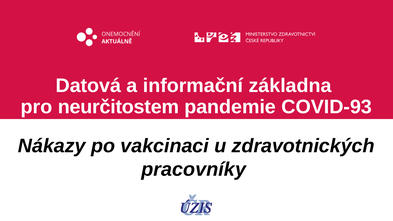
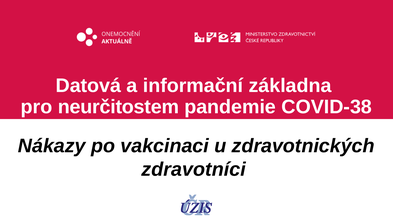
COVID-93: COVID-93 -> COVID-38
pracovníky: pracovníky -> zdravotníci
